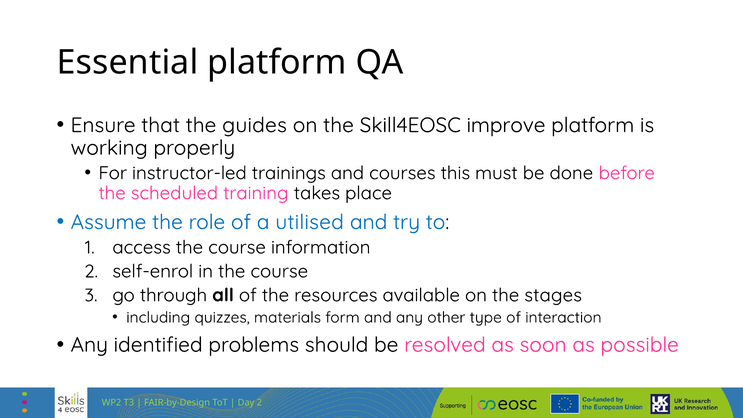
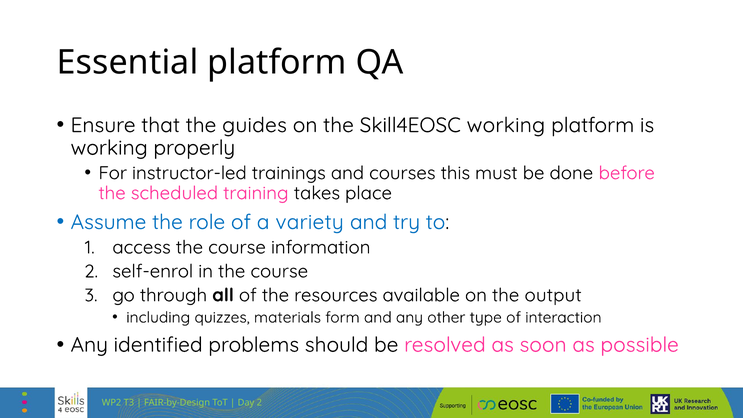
Skill4EOSC improve: improve -> working
utilised: utilised -> variety
stages: stages -> output
